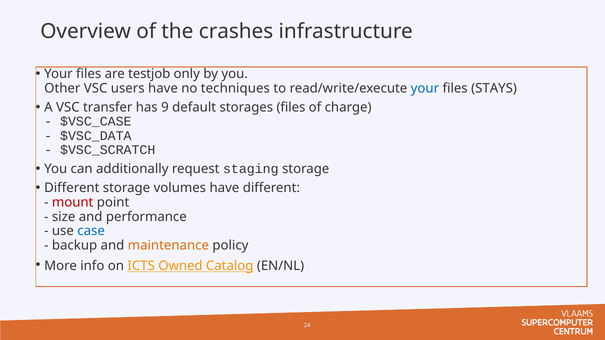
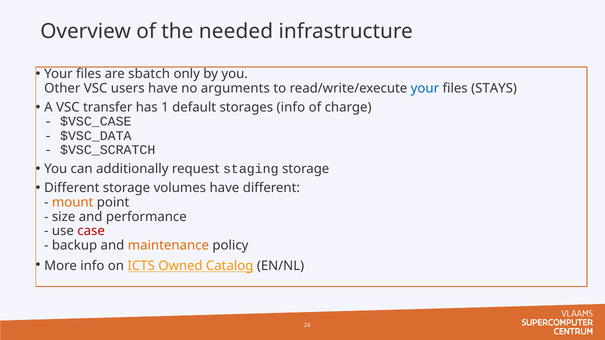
crashes: crashes -> needed
testjob: testjob -> sbatch
techniques: techniques -> arguments
9: 9 -> 1
storages files: files -> info
mount colour: red -> orange
case colour: blue -> red
